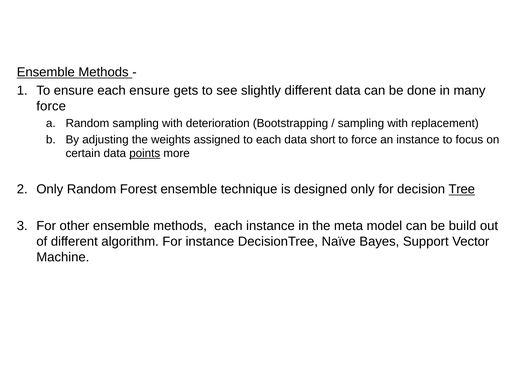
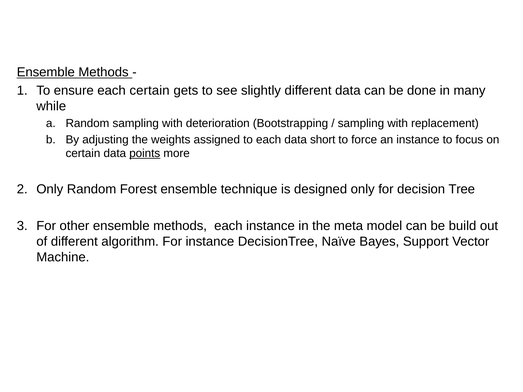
each ensure: ensure -> certain
force at (51, 106): force -> while
Tree underline: present -> none
